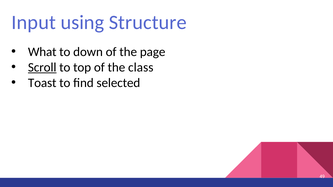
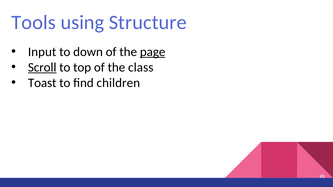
Input: Input -> Tools
What: What -> Input
page underline: none -> present
selected: selected -> children
